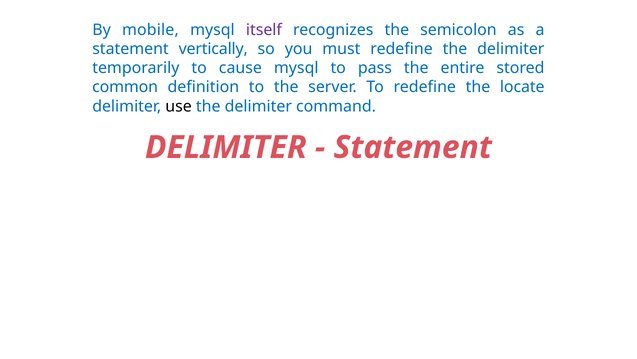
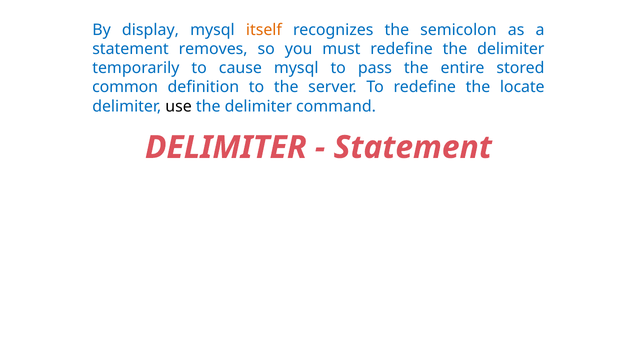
mobile: mobile -> display
itself colour: purple -> orange
vertically: vertically -> removes
